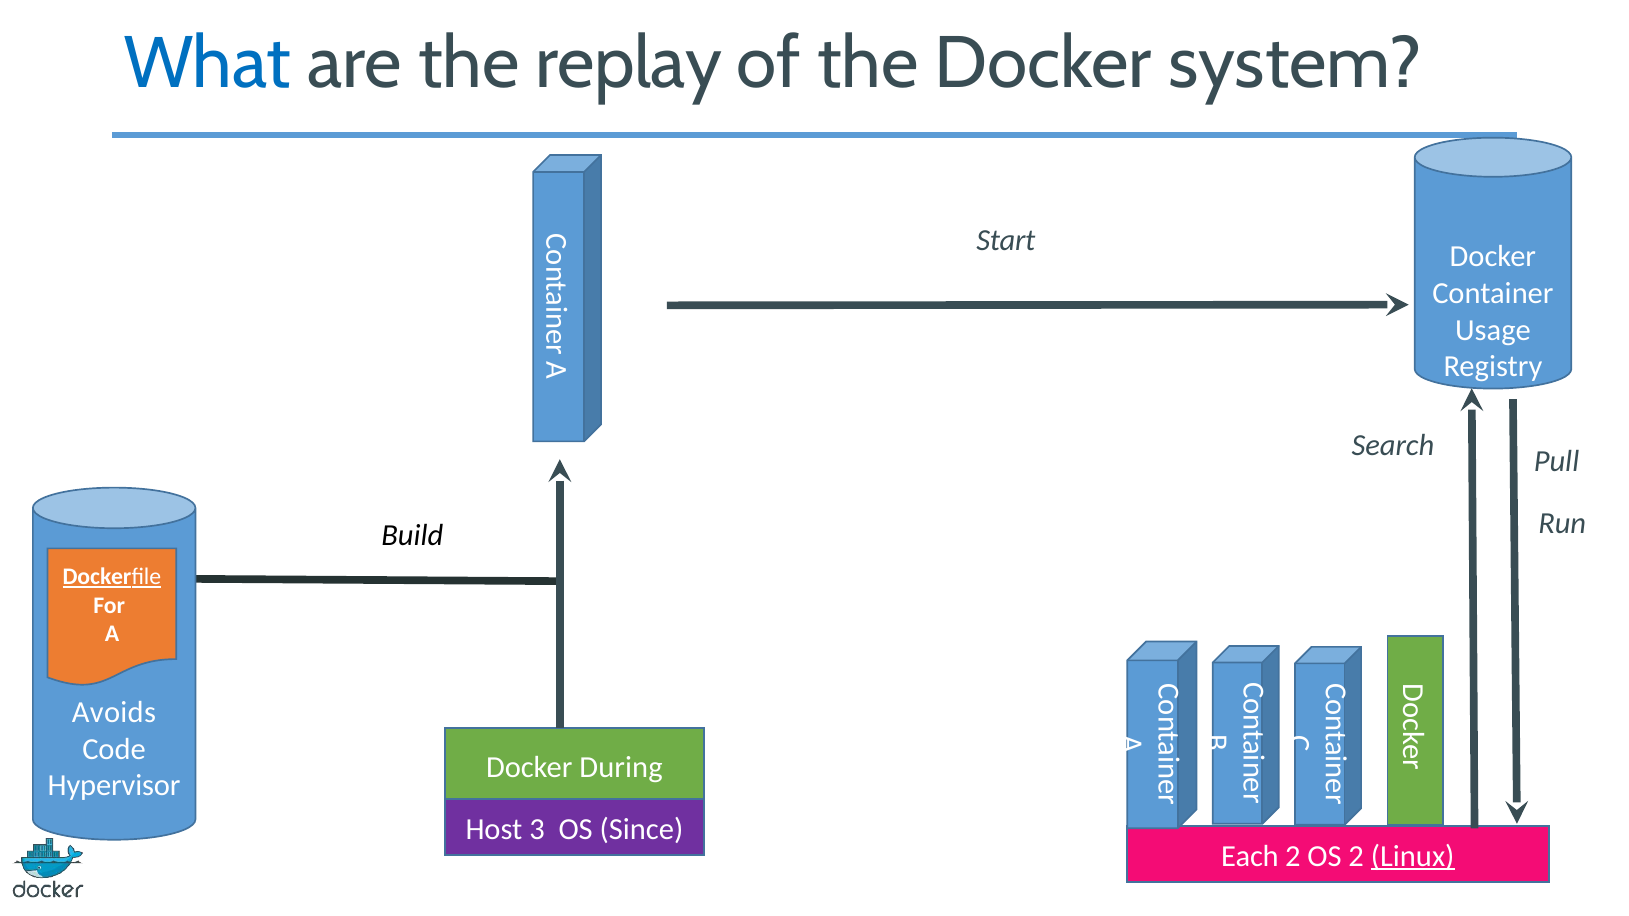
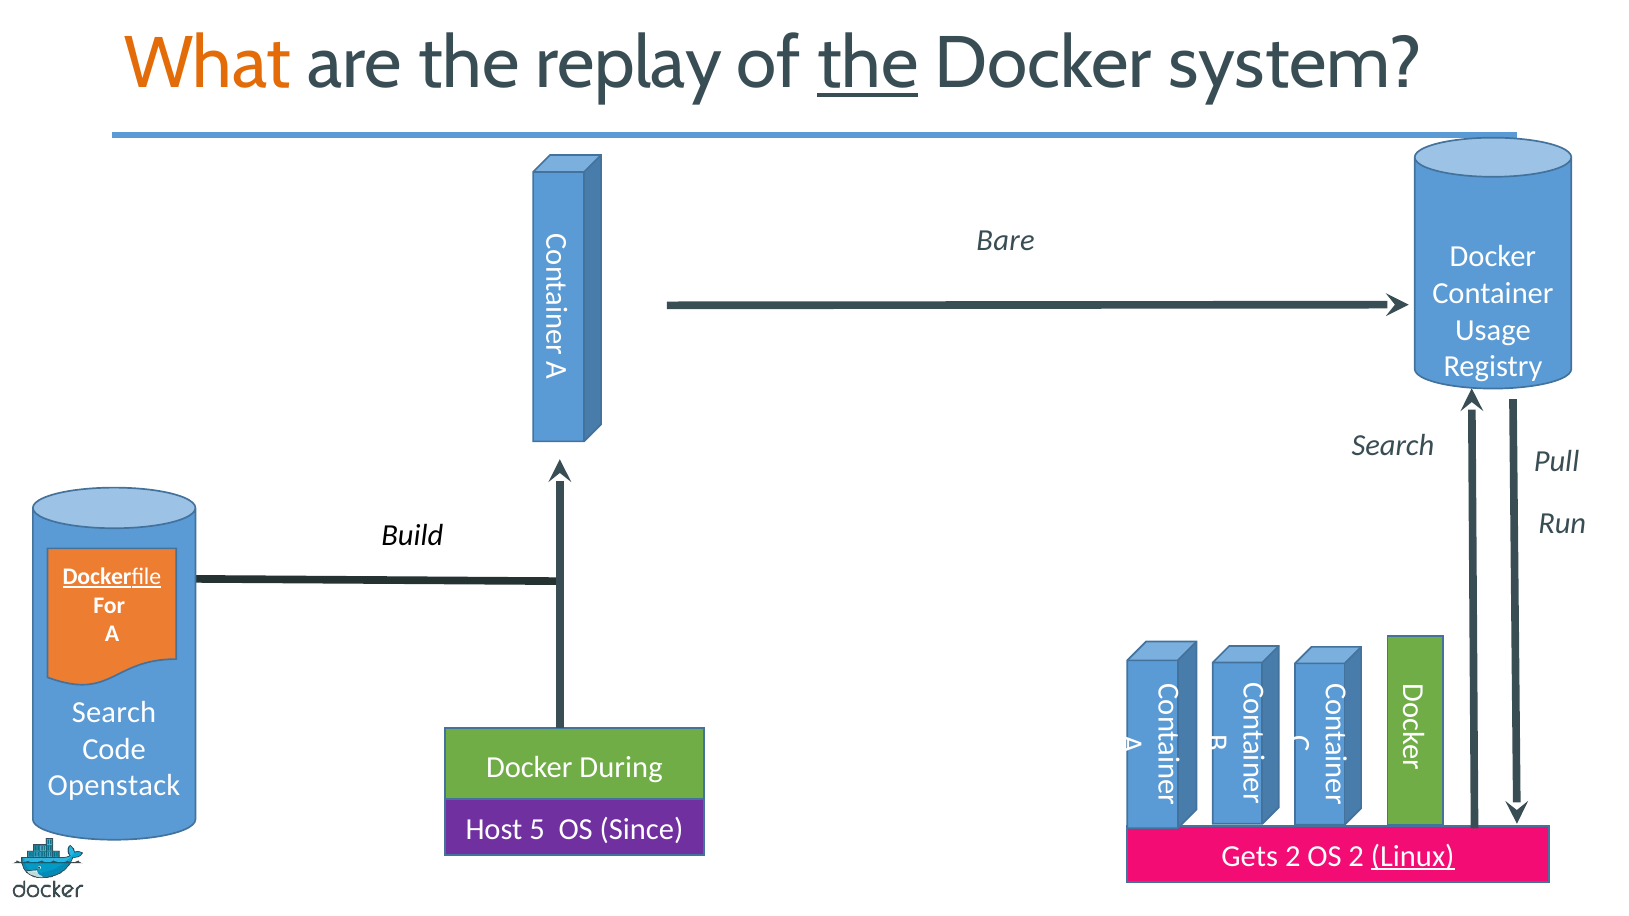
What colour: blue -> orange
the at (868, 64) underline: none -> present
Start: Start -> Bare
Avoids at (114, 713): Avoids -> Search
Hypervisor: Hypervisor -> Openstack
3: 3 -> 5
Each: Each -> Gets
